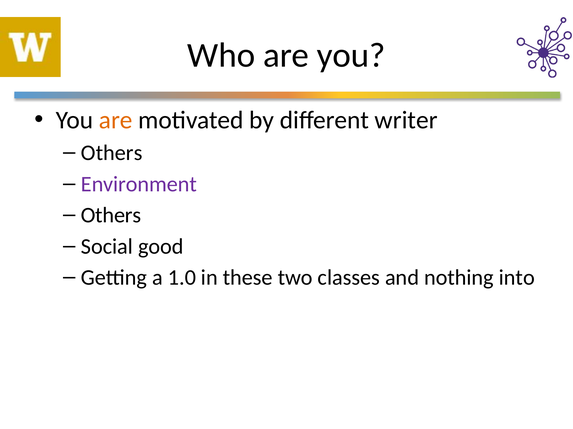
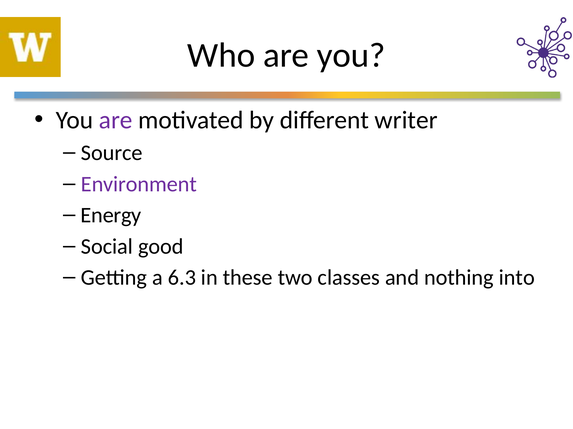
are at (116, 120) colour: orange -> purple
Others at (112, 153): Others -> Source
Others at (111, 216): Others -> Energy
1.0: 1.0 -> 6.3
